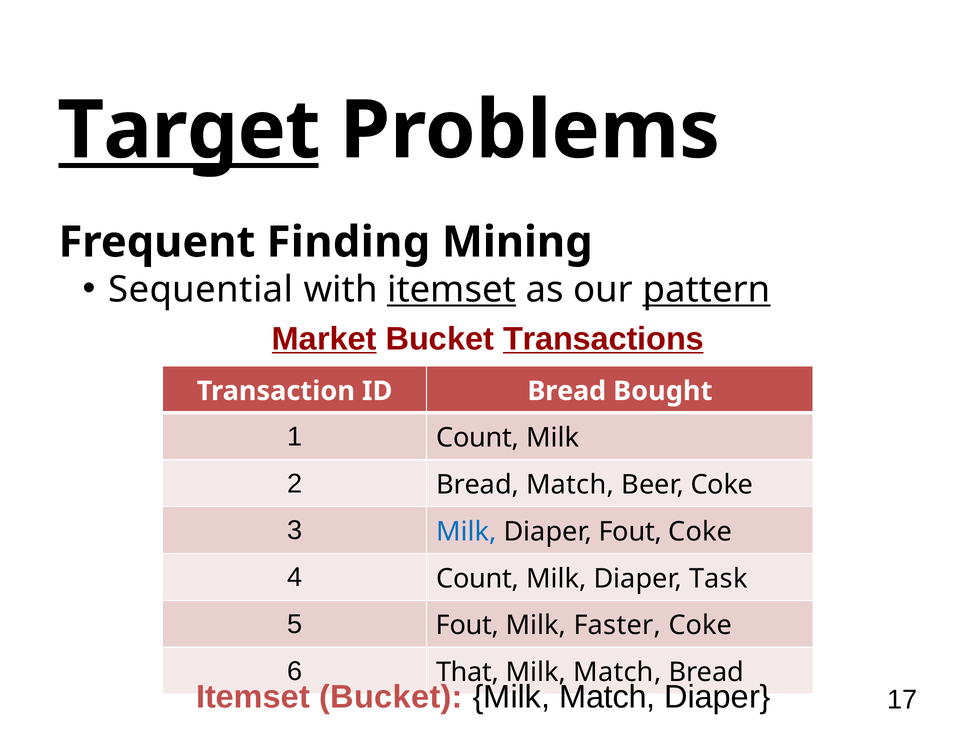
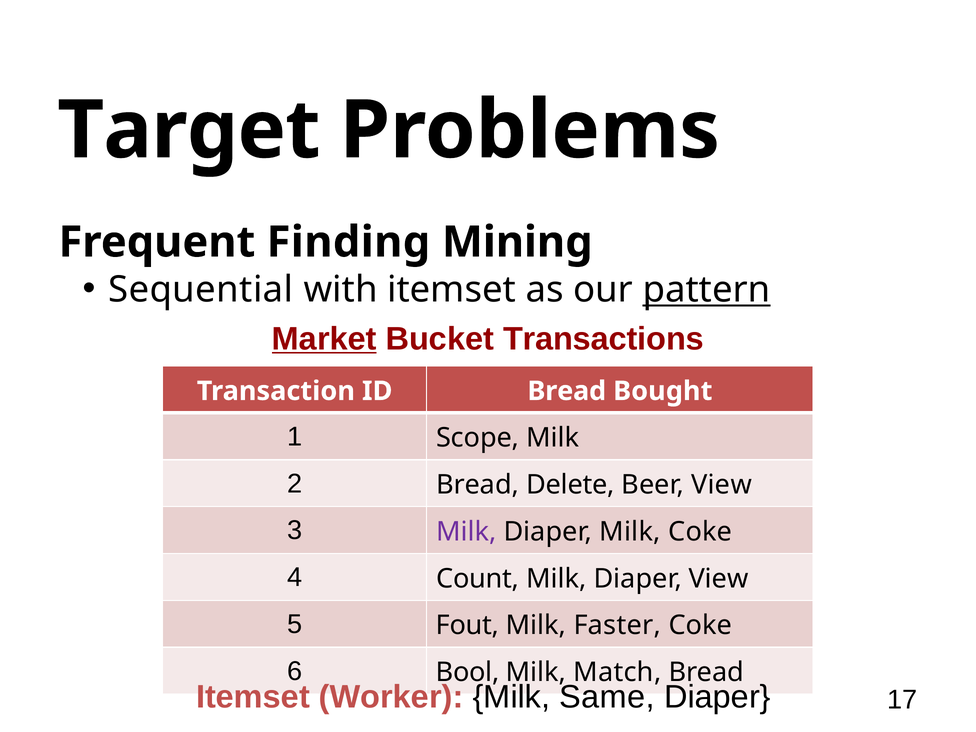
Target underline: present -> none
itemset at (452, 290) underline: present -> none
Transactions underline: present -> none
1 Count: Count -> Scope
Bread Match: Match -> Delete
Beer Coke: Coke -> View
Milk at (466, 532) colour: blue -> purple
Diaper Fout: Fout -> Milk
Diaper Task: Task -> View
That: That -> Bool
Itemset Bucket: Bucket -> Worker
Match at (607, 697): Match -> Same
